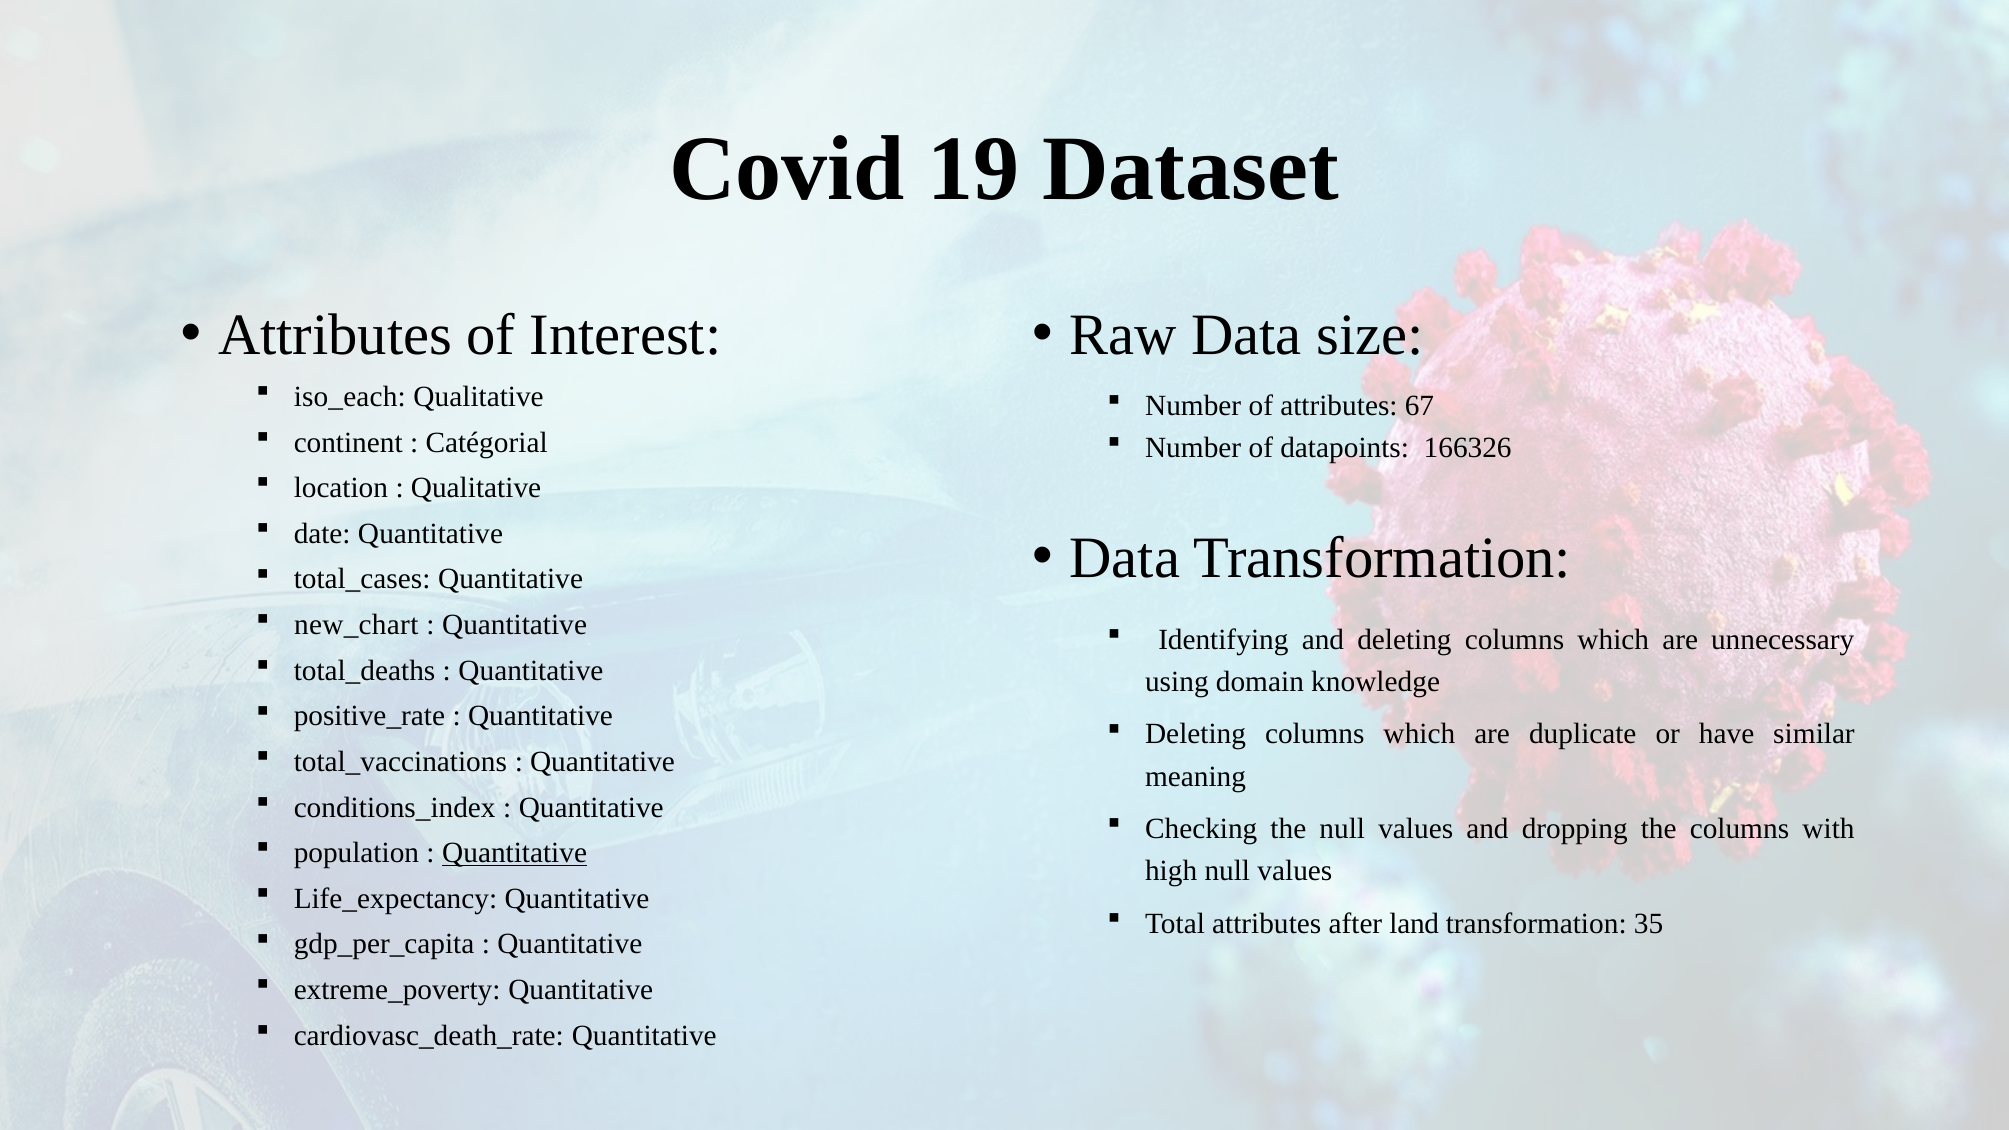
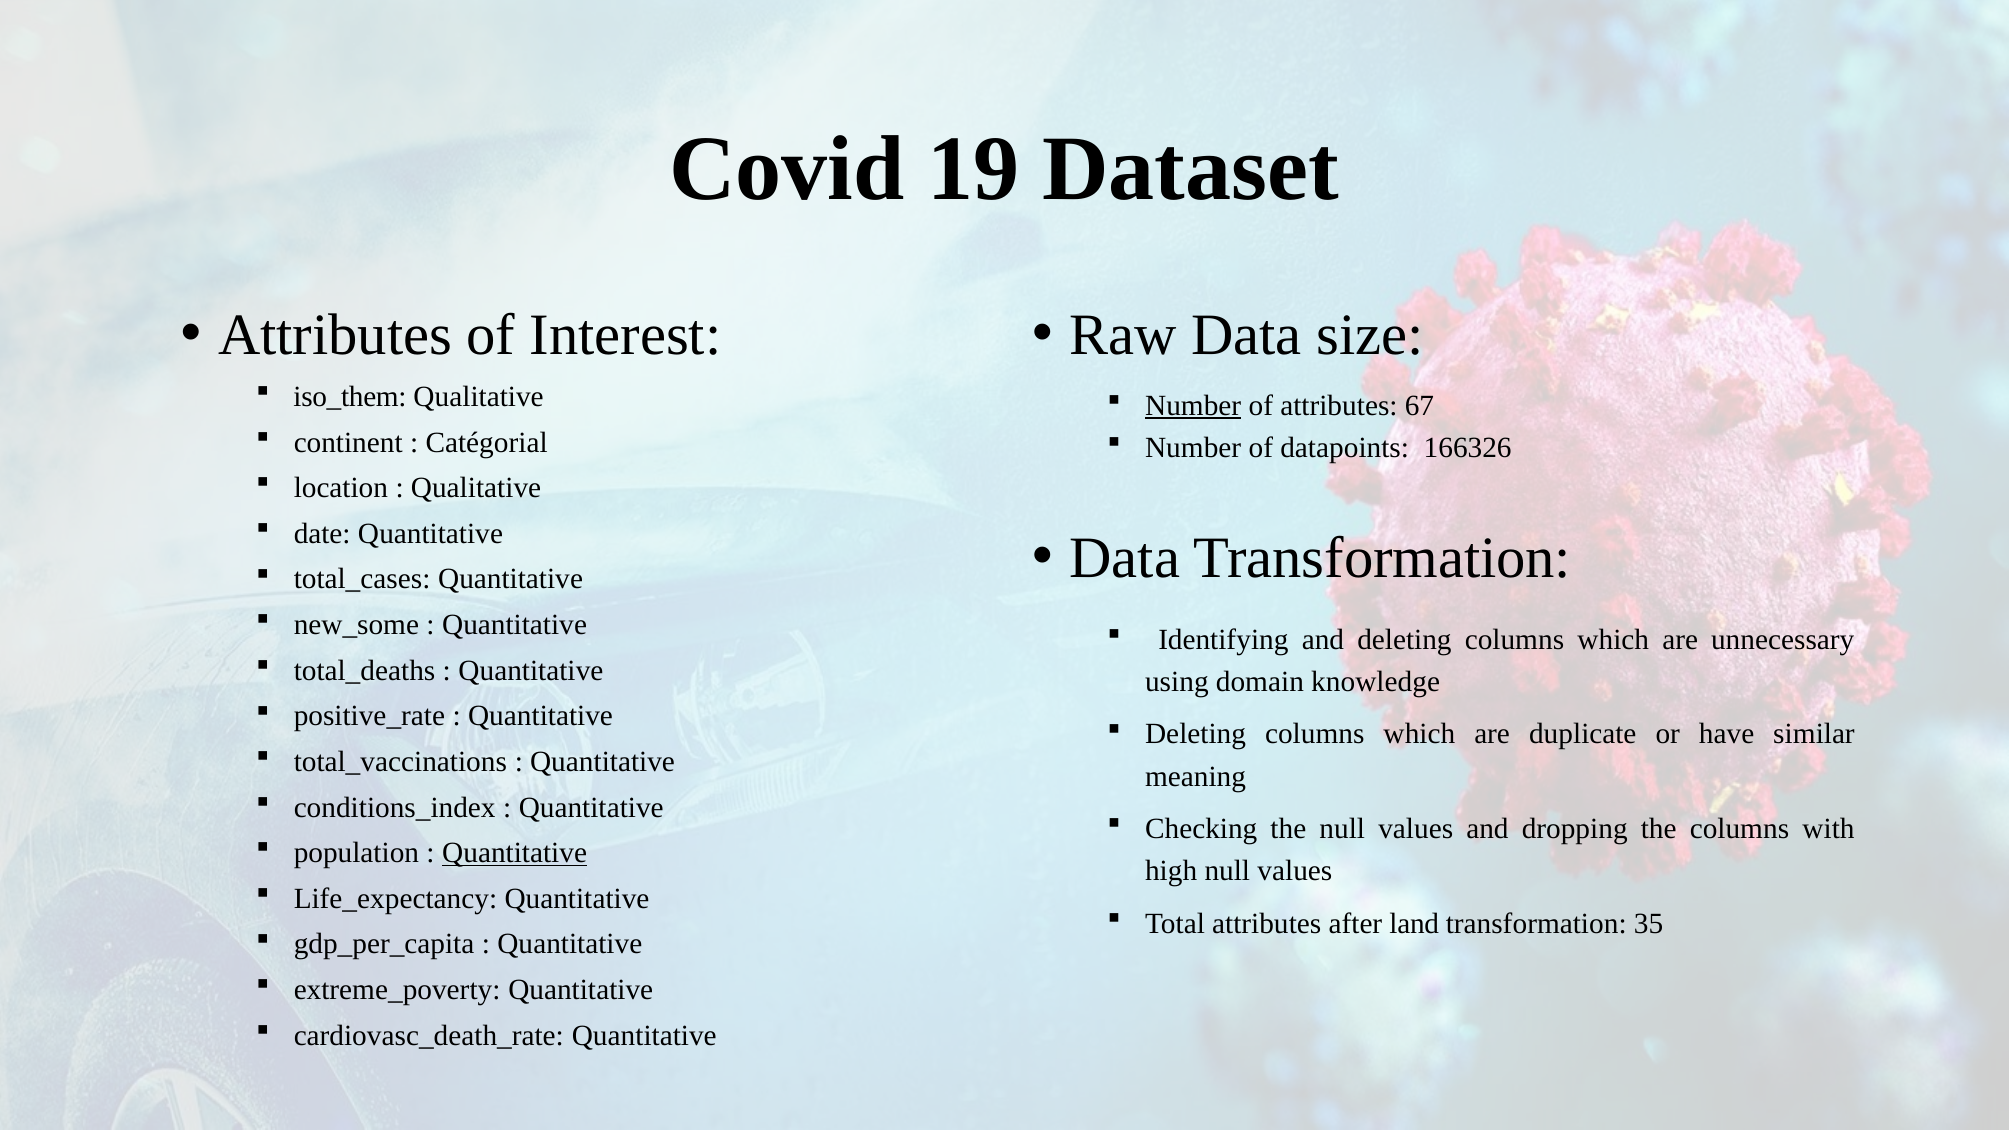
iso_each: iso_each -> iso_them
Number at (1193, 405) underline: none -> present
new_chart: new_chart -> new_some
